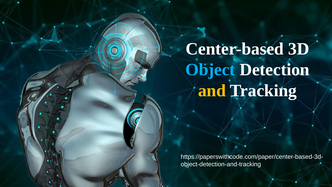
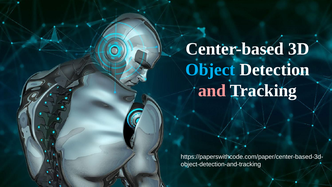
and colour: yellow -> pink
